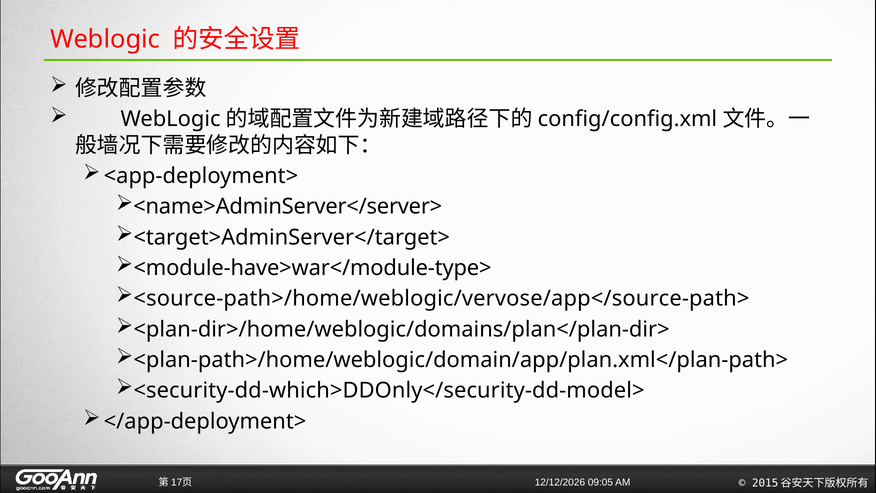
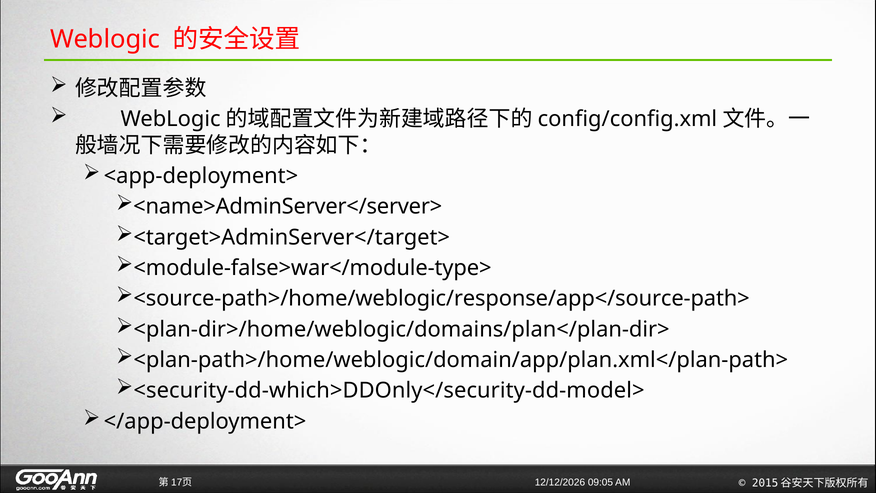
<module-have>war</module-type>: <module-have>war</module-type> -> <module-false>war</module-type>
<source-path>/home/weblogic/vervose/app</source-path>: <source-path>/home/weblogic/vervose/app</source-path> -> <source-path>/home/weblogic/response/app</source-path>
